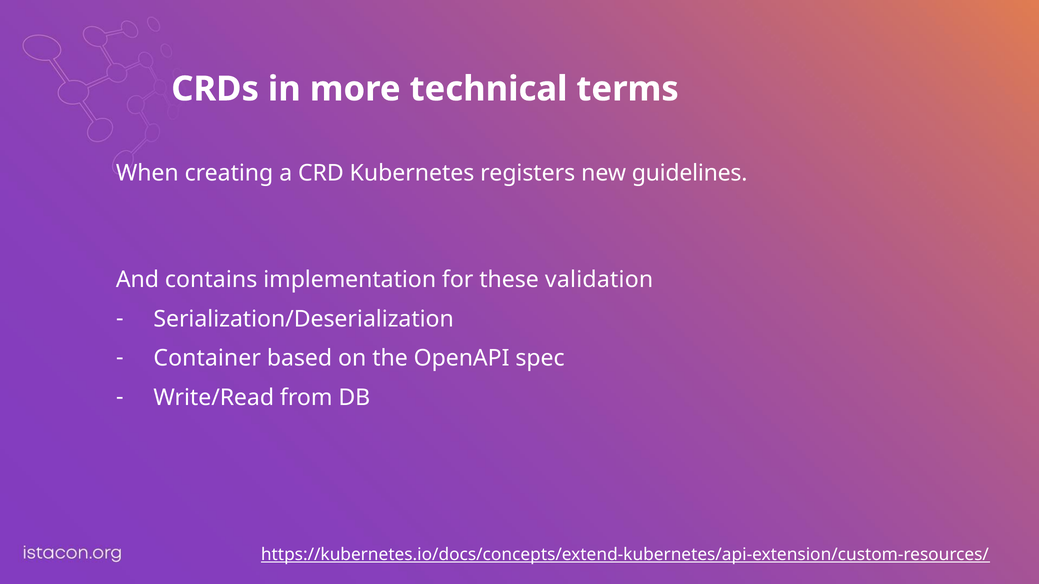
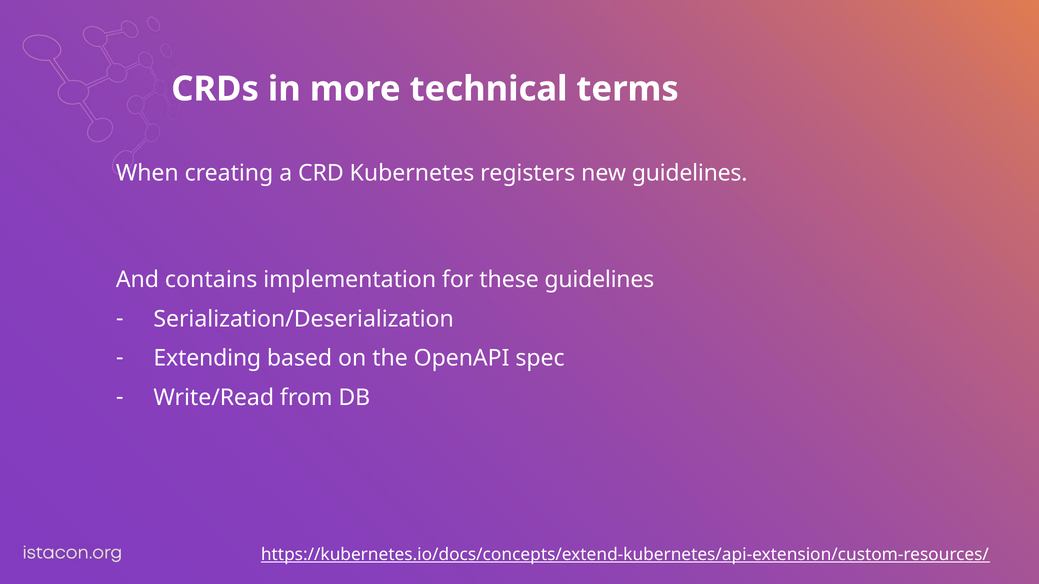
these validation: validation -> guidelines
Container: Container -> Extending
